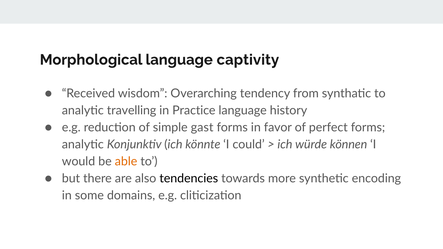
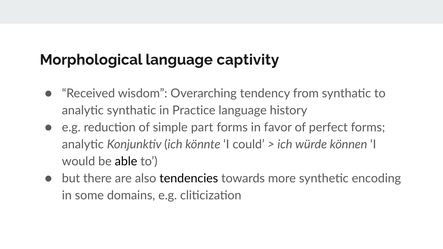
analytic travelling: travelling -> synthatic
gast: gast -> part
able colour: orange -> black
